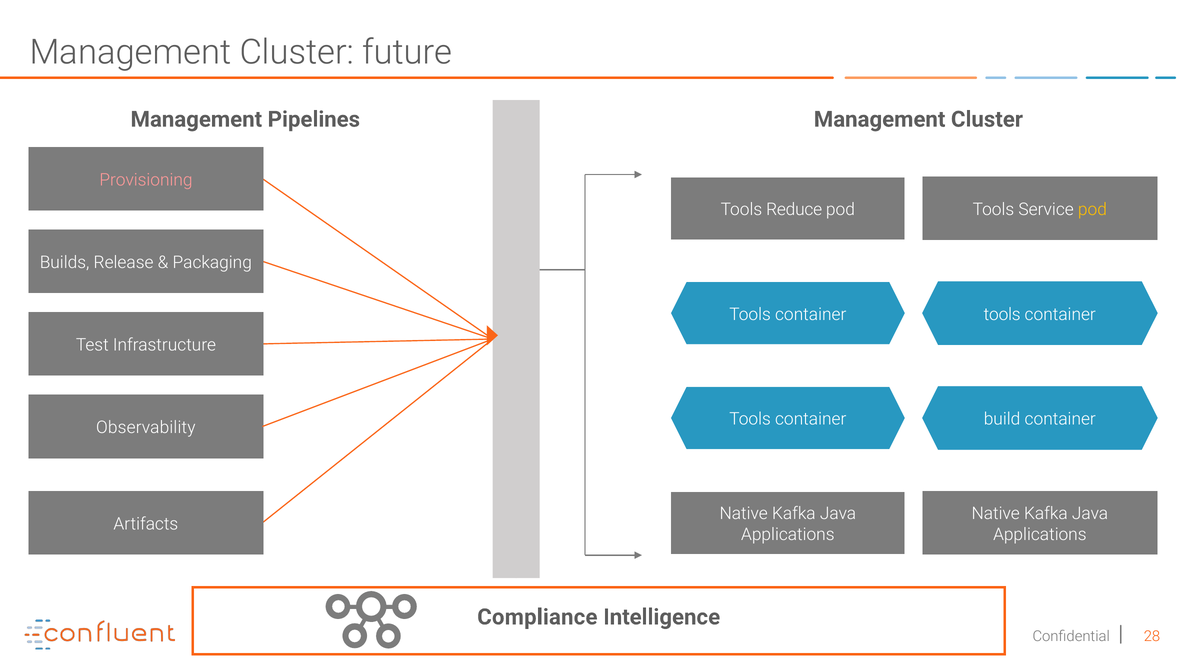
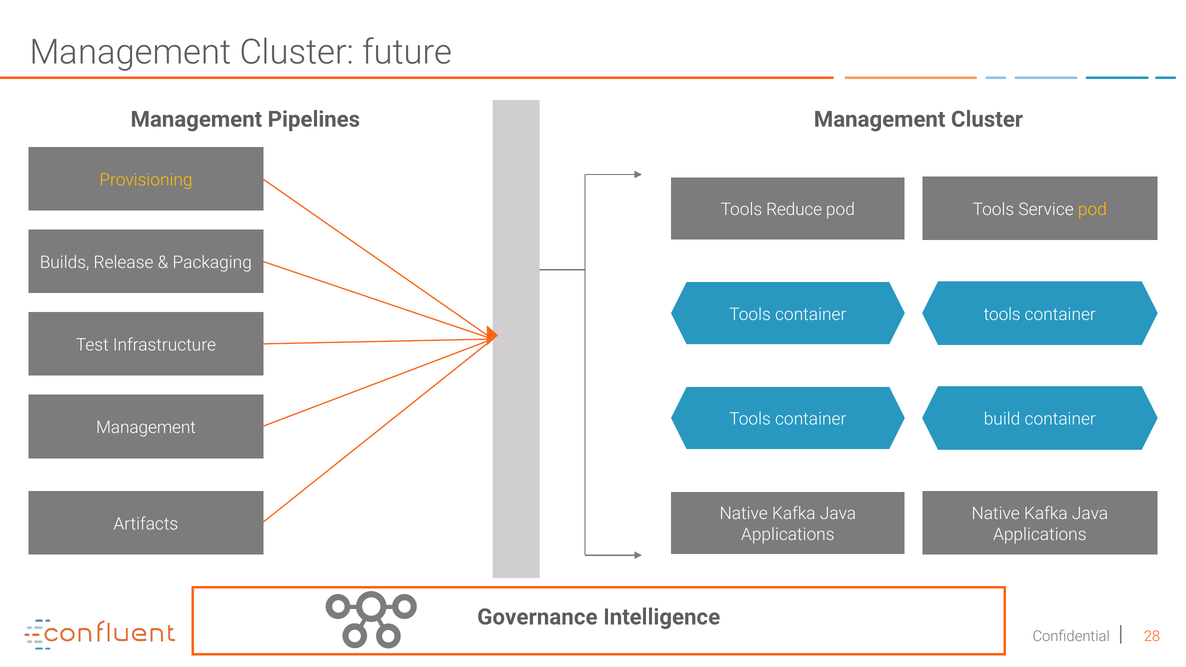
Provisioning colour: pink -> yellow
Observability at (146, 428): Observability -> Management
Compliance: Compliance -> Governance
